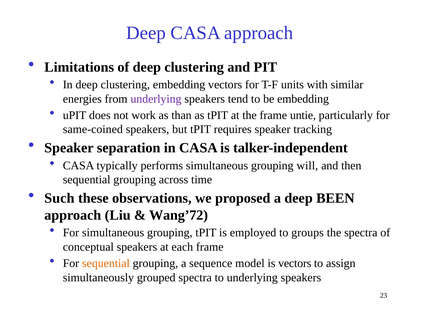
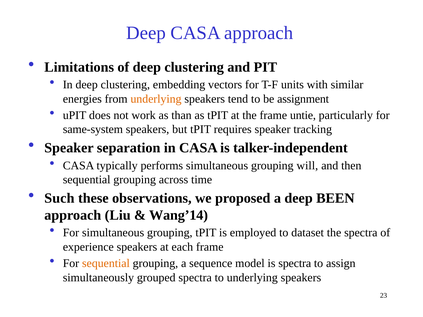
underlying at (156, 99) colour: purple -> orange
be embedding: embedding -> assignment
same-coined: same-coined -> same-system
Wang’72: Wang’72 -> Wang’14
groups: groups -> dataset
conceptual: conceptual -> experience
is vectors: vectors -> spectra
